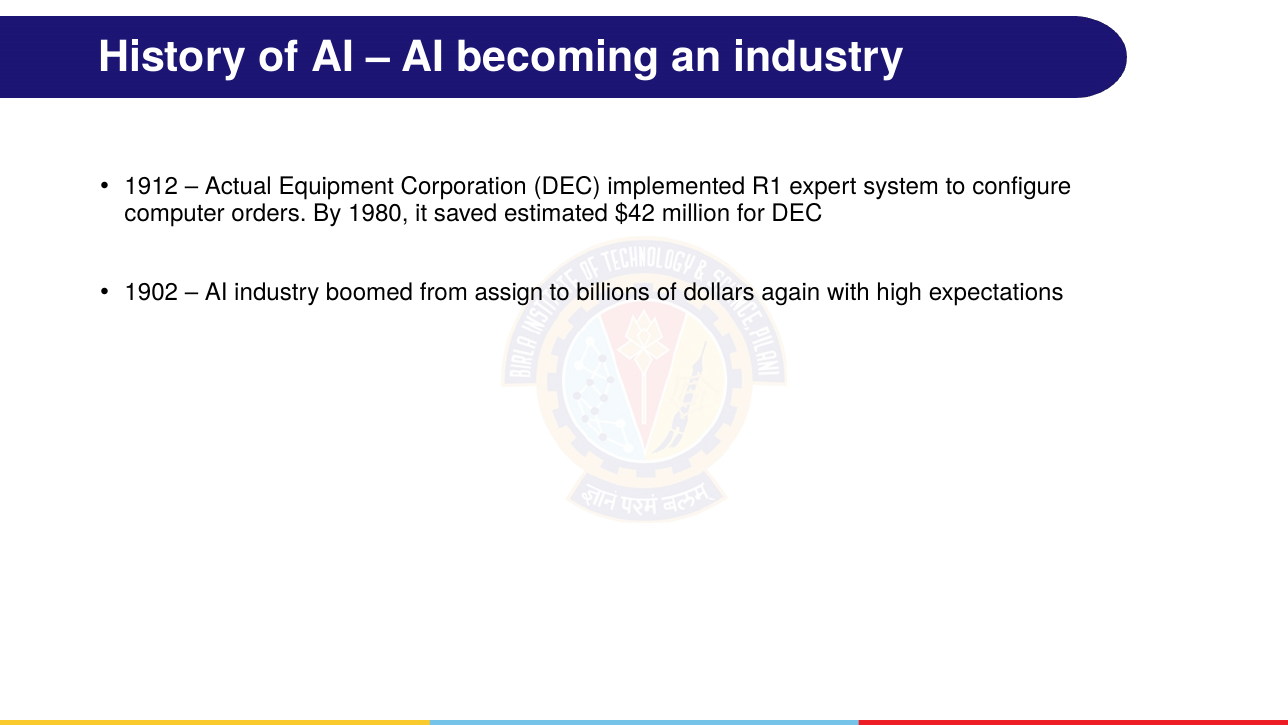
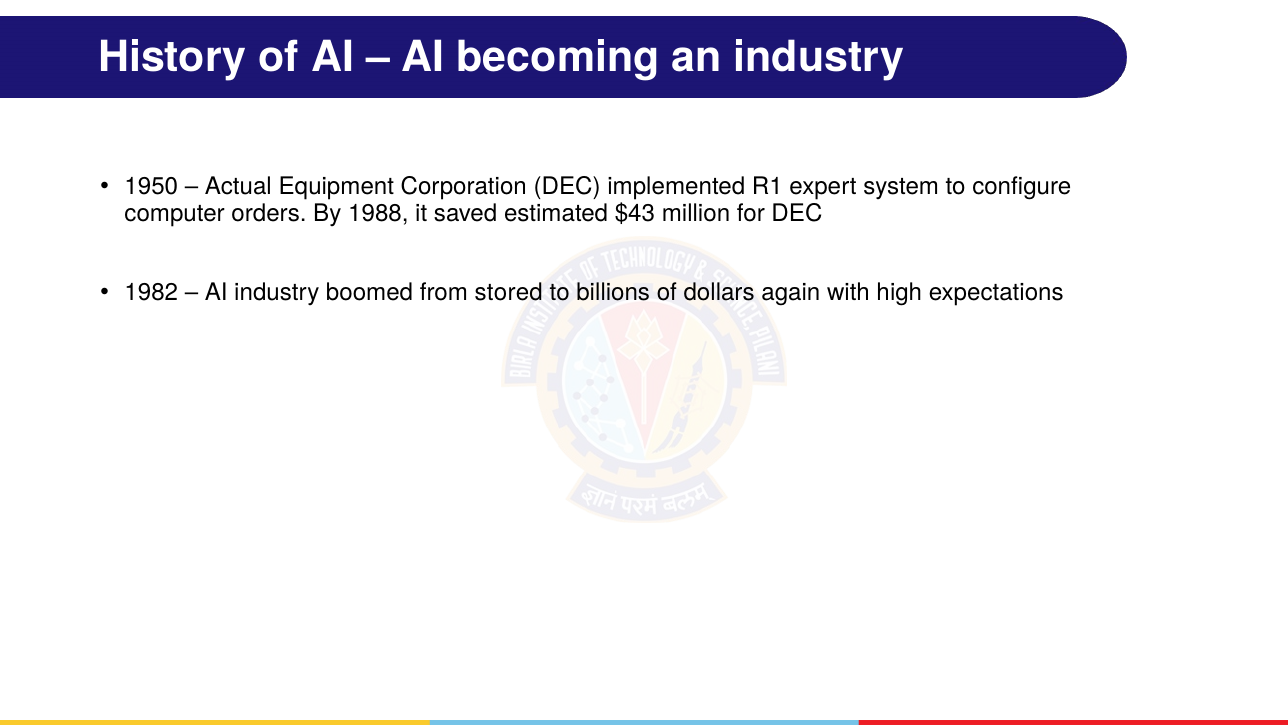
1912: 1912 -> 1950
1980: 1980 -> 1988
$42: $42 -> $43
1902: 1902 -> 1982
assign: assign -> stored
